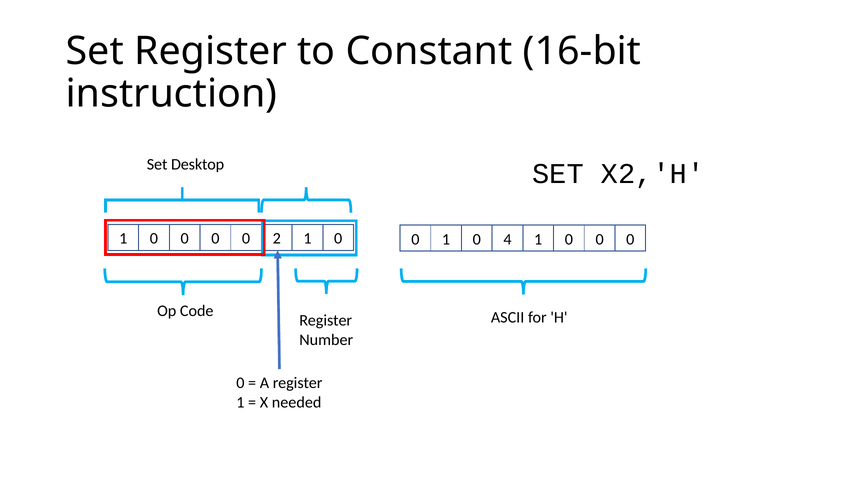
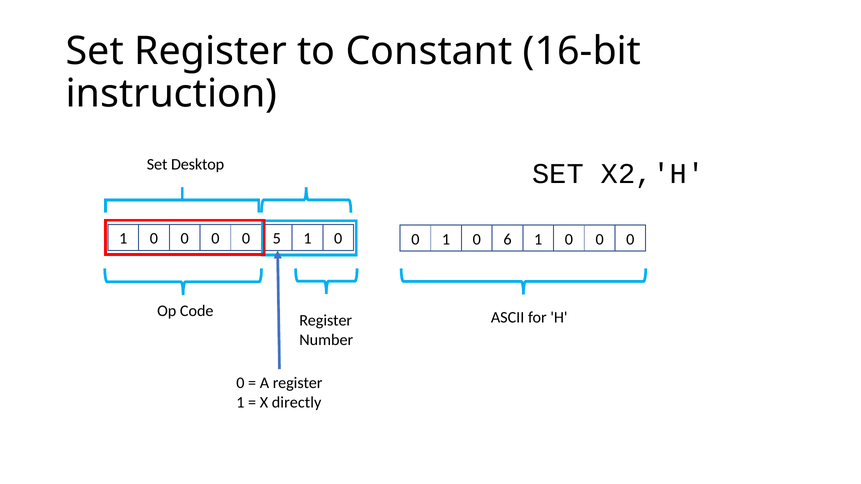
2: 2 -> 5
4: 4 -> 6
needed: needed -> directly
